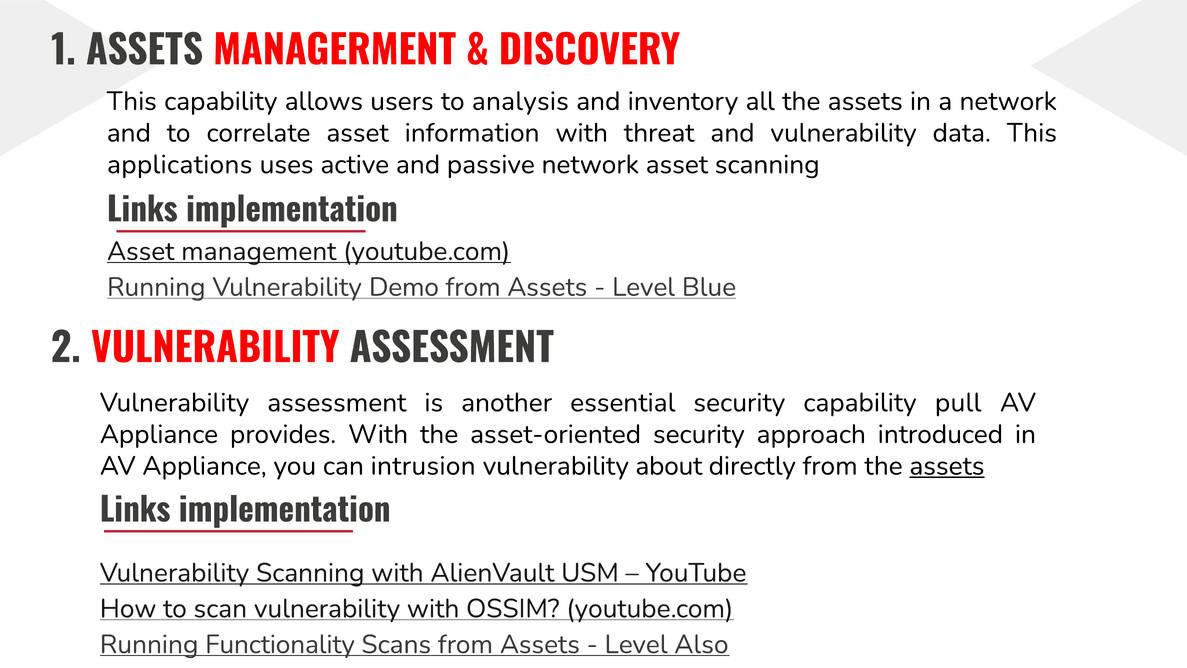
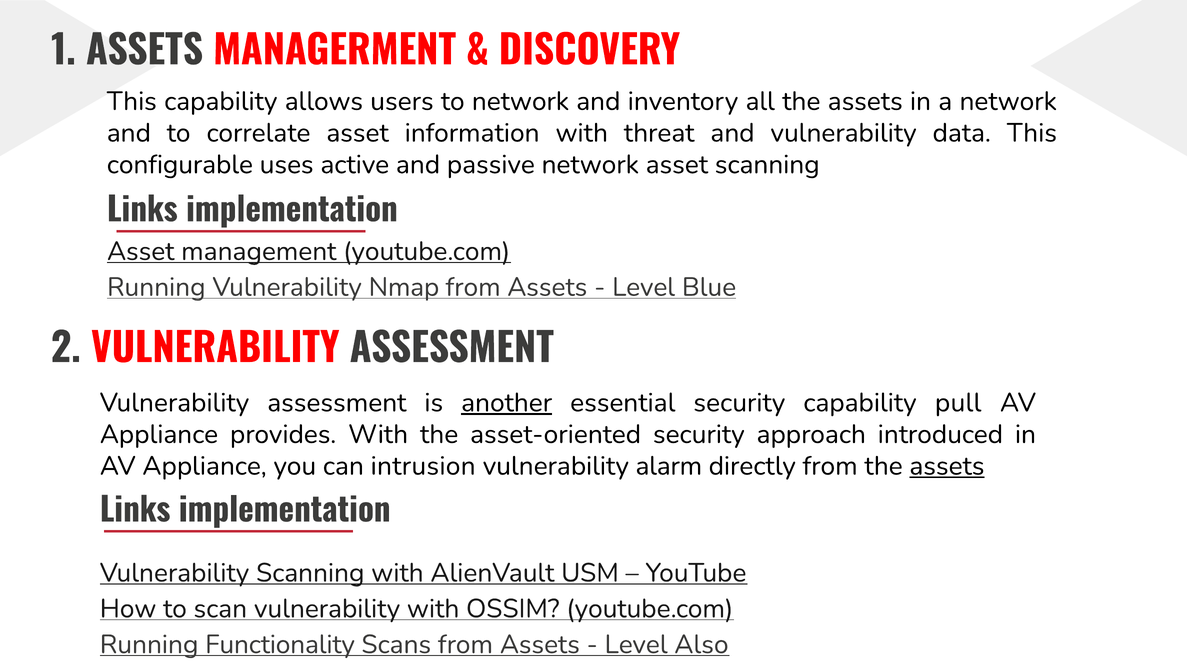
to analysis: analysis -> network
applications: applications -> configurable
Demo: Demo -> Nmap
another underline: none -> present
about: about -> alarm
